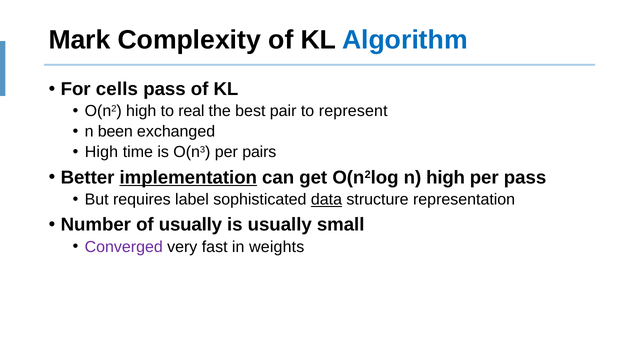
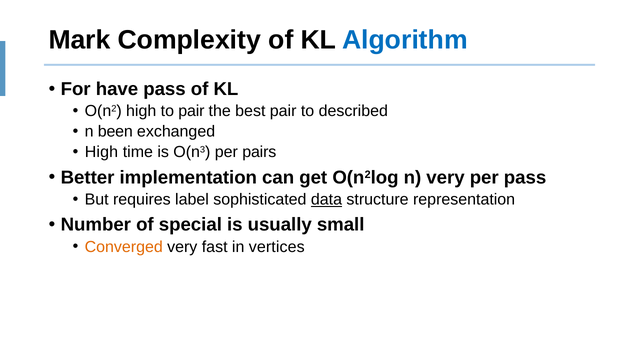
cells: cells -> have
to real: real -> pair
represent: represent -> described
implementation underline: present -> none
n high: high -> very
of usually: usually -> special
Converged colour: purple -> orange
weights: weights -> vertices
